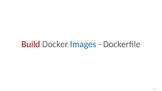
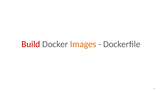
Images colour: blue -> orange
